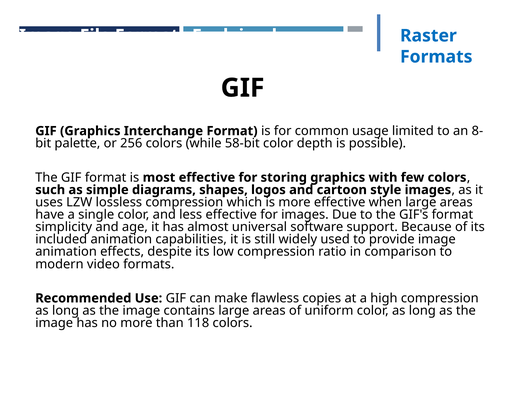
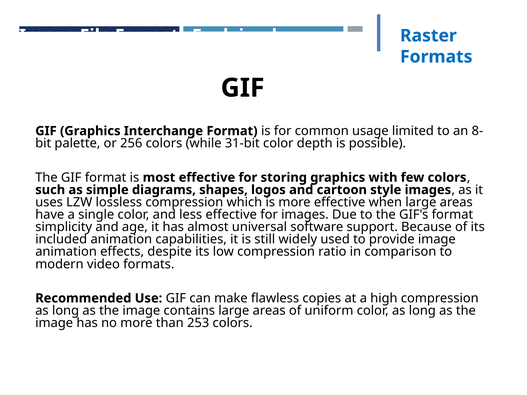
58-bit: 58-bit -> 31-bit
118: 118 -> 253
